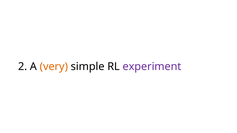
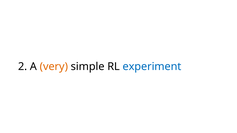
experiment colour: purple -> blue
